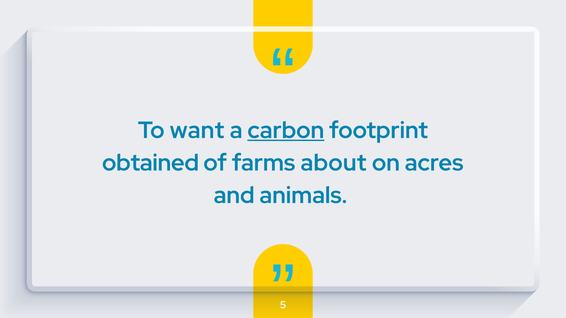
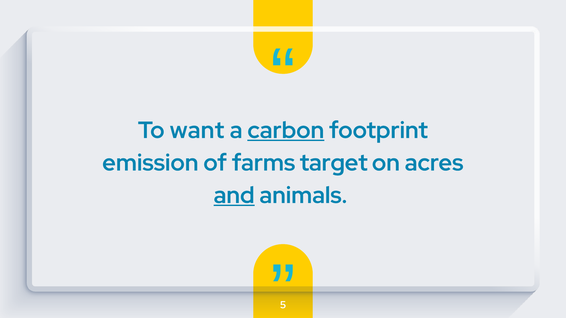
obtained: obtained -> emission
about: about -> target
and underline: none -> present
